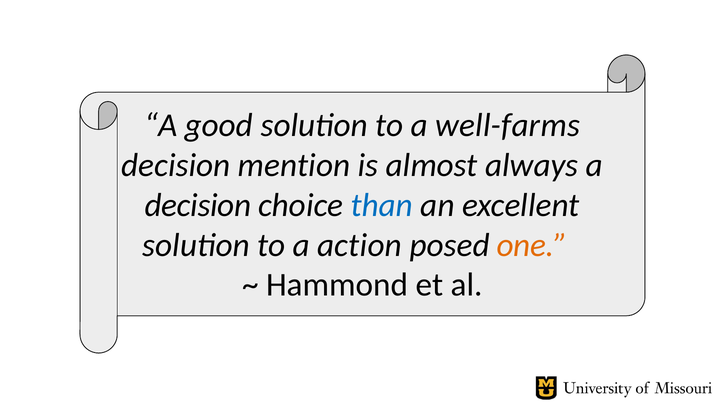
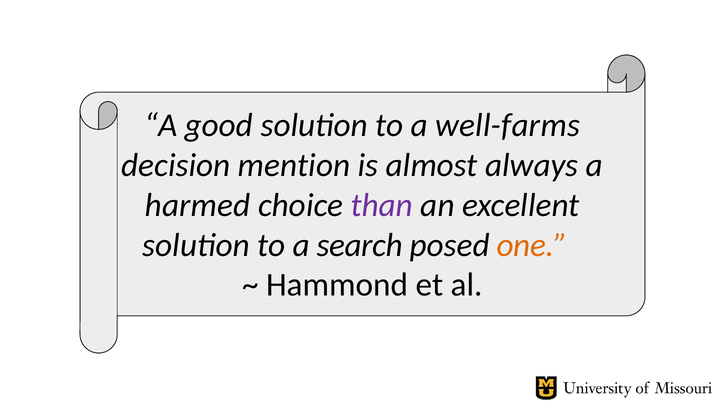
decision at (198, 205): decision -> harmed
than colour: blue -> purple
action: action -> search
